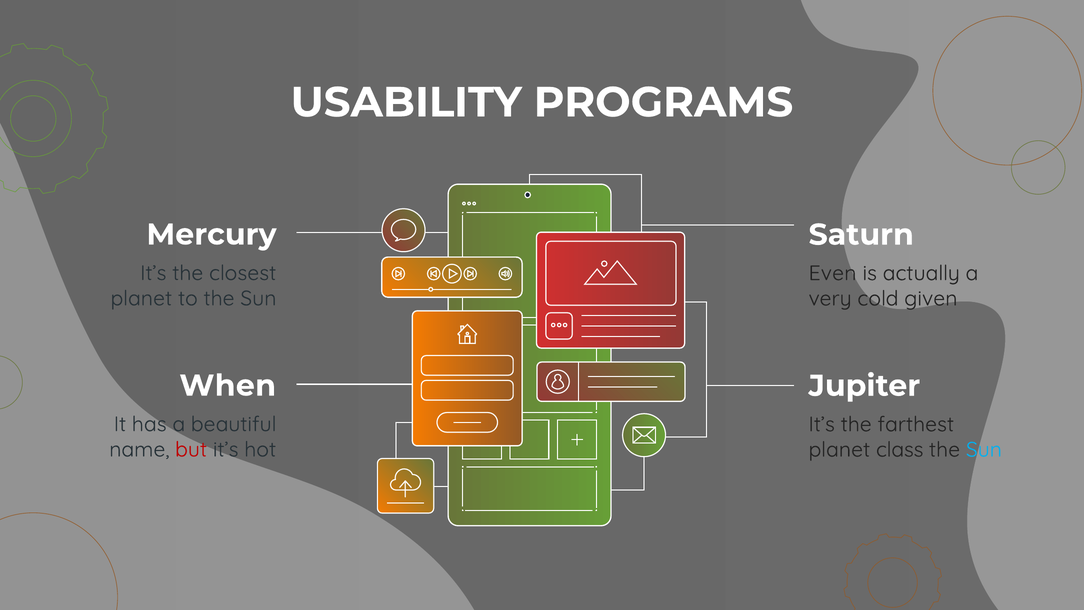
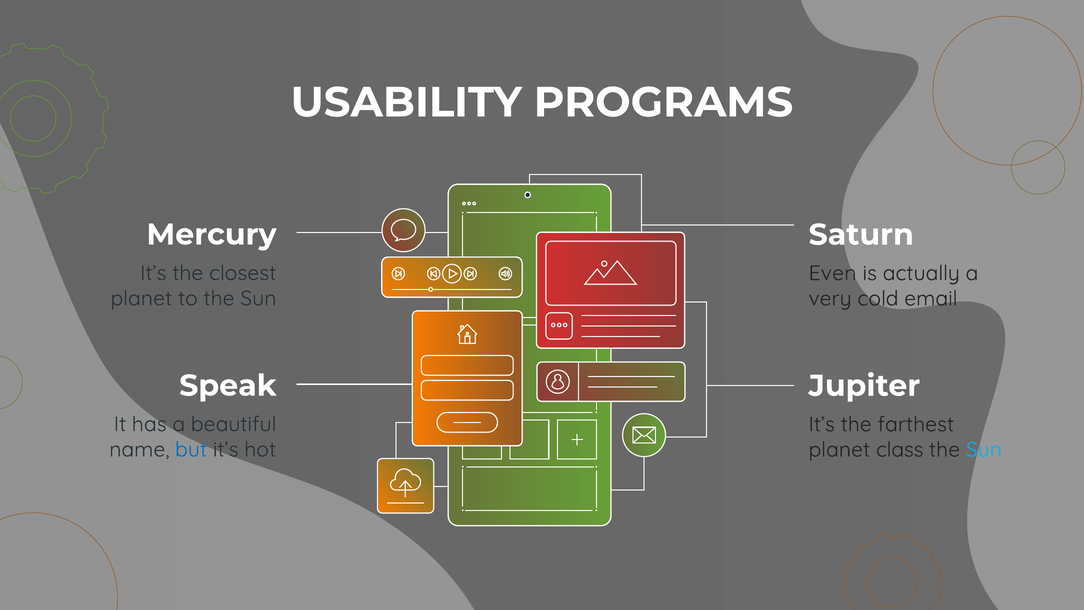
given: given -> email
When: When -> Speak
but colour: red -> blue
